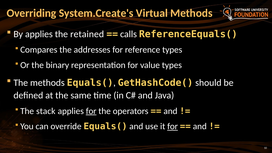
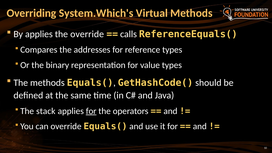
System.Create's: System.Create's -> System.Which's
the retained: retained -> override
for at (173, 126) underline: present -> none
